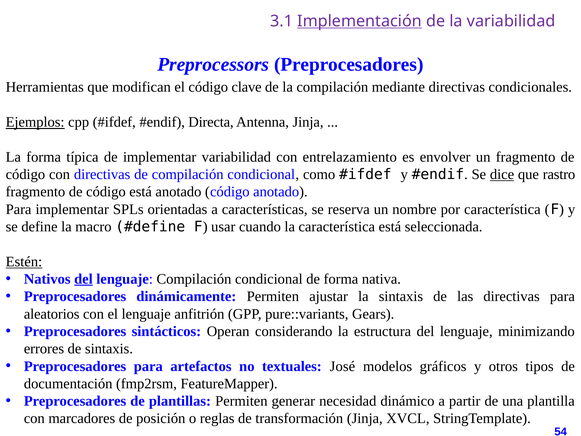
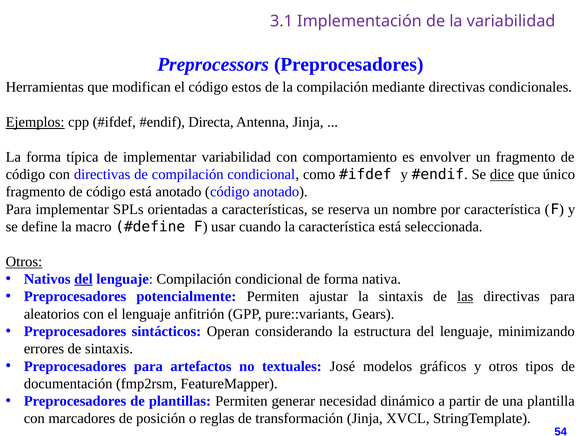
Implementación underline: present -> none
clave: clave -> estos
entrelazamiento: entrelazamiento -> comportamiento
rastro: rastro -> único
Estén at (24, 261): Estén -> Otros
dinámicamente: dinámicamente -> potencialmente
las underline: none -> present
